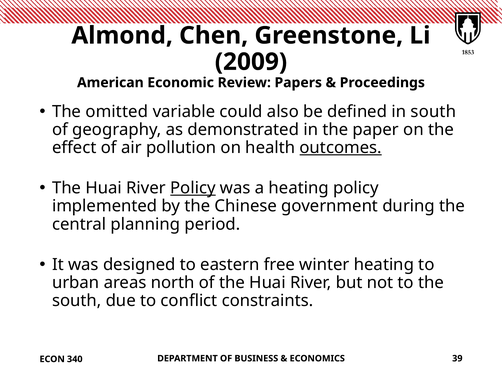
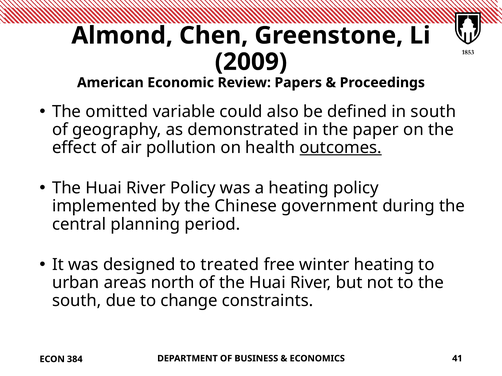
Policy at (193, 188) underline: present -> none
eastern: eastern -> treated
conflict: conflict -> change
39: 39 -> 41
340: 340 -> 384
